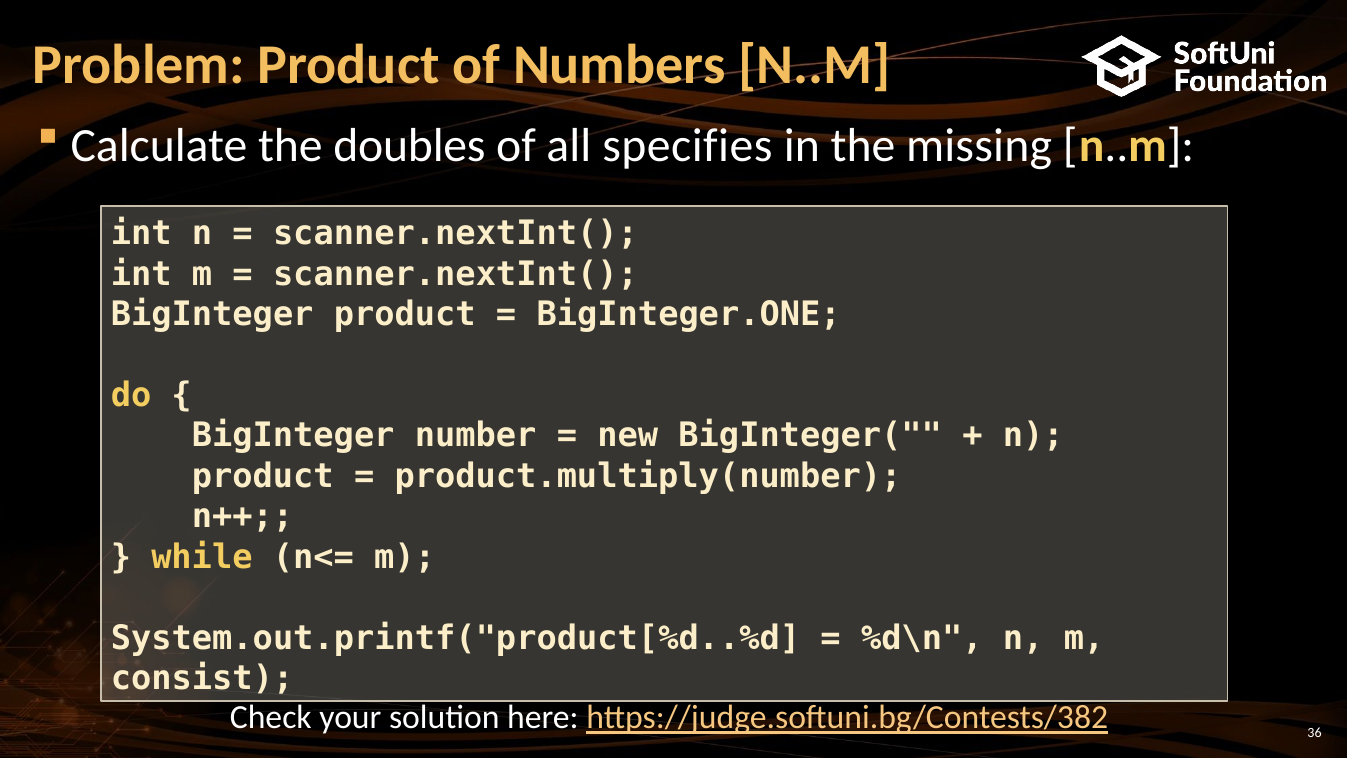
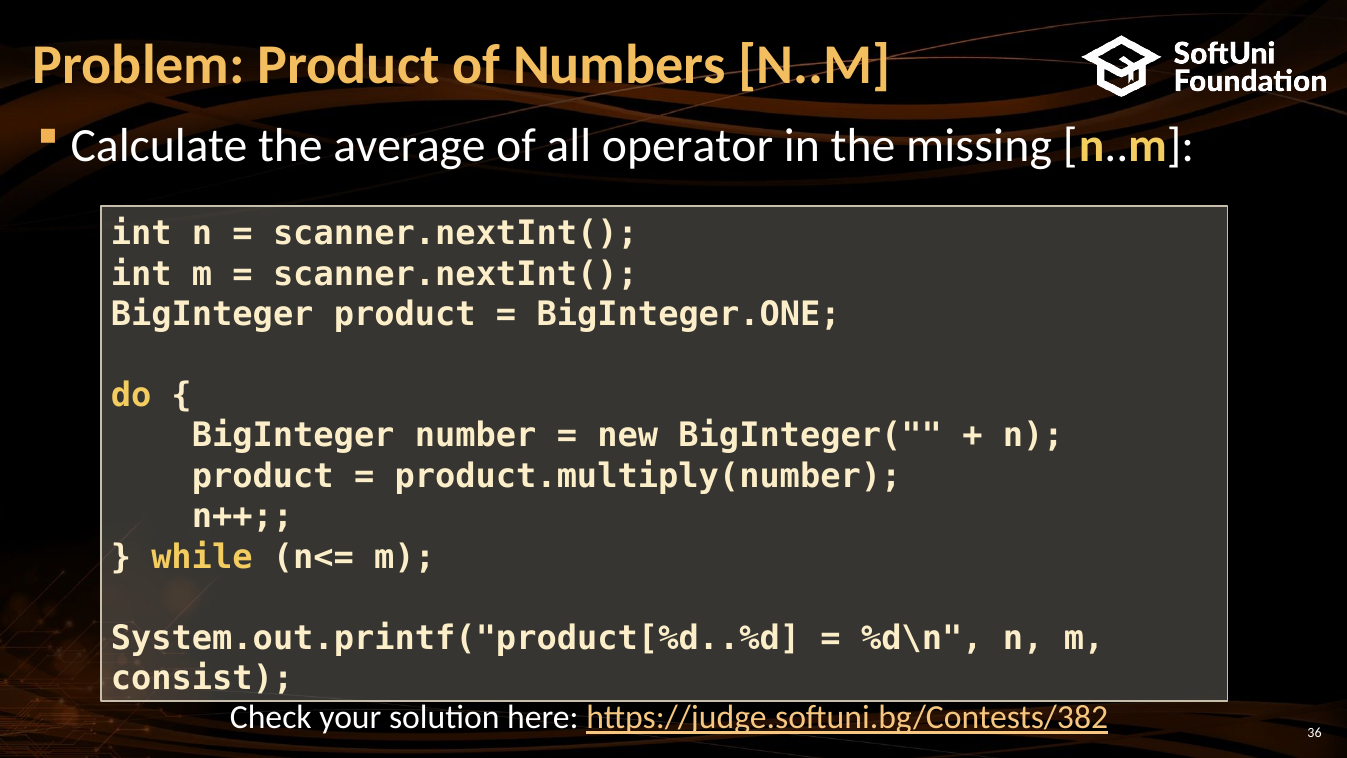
doubles: doubles -> average
specifies: specifies -> operator
